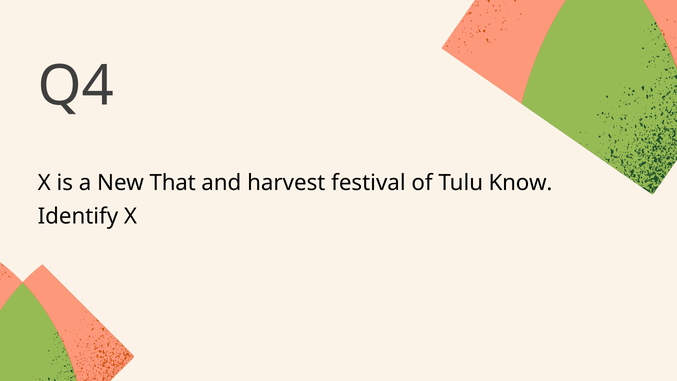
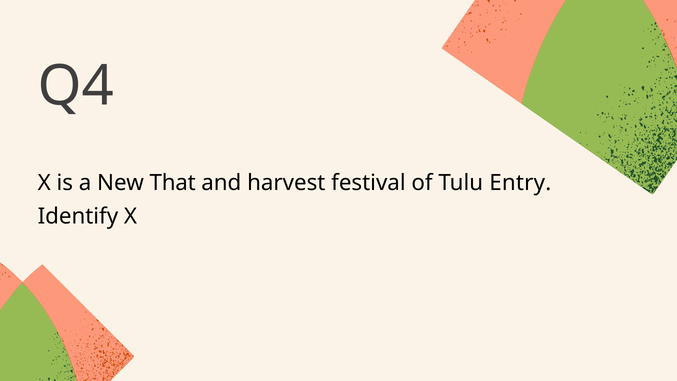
Know: Know -> Entry
